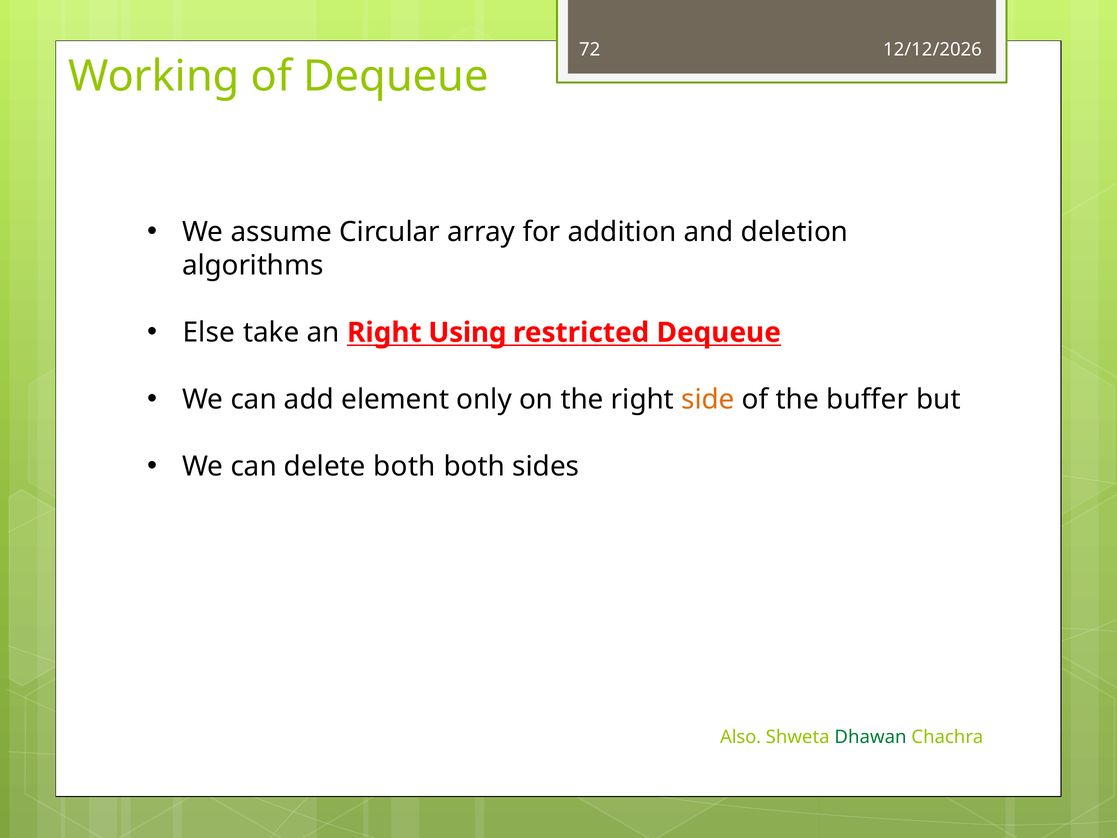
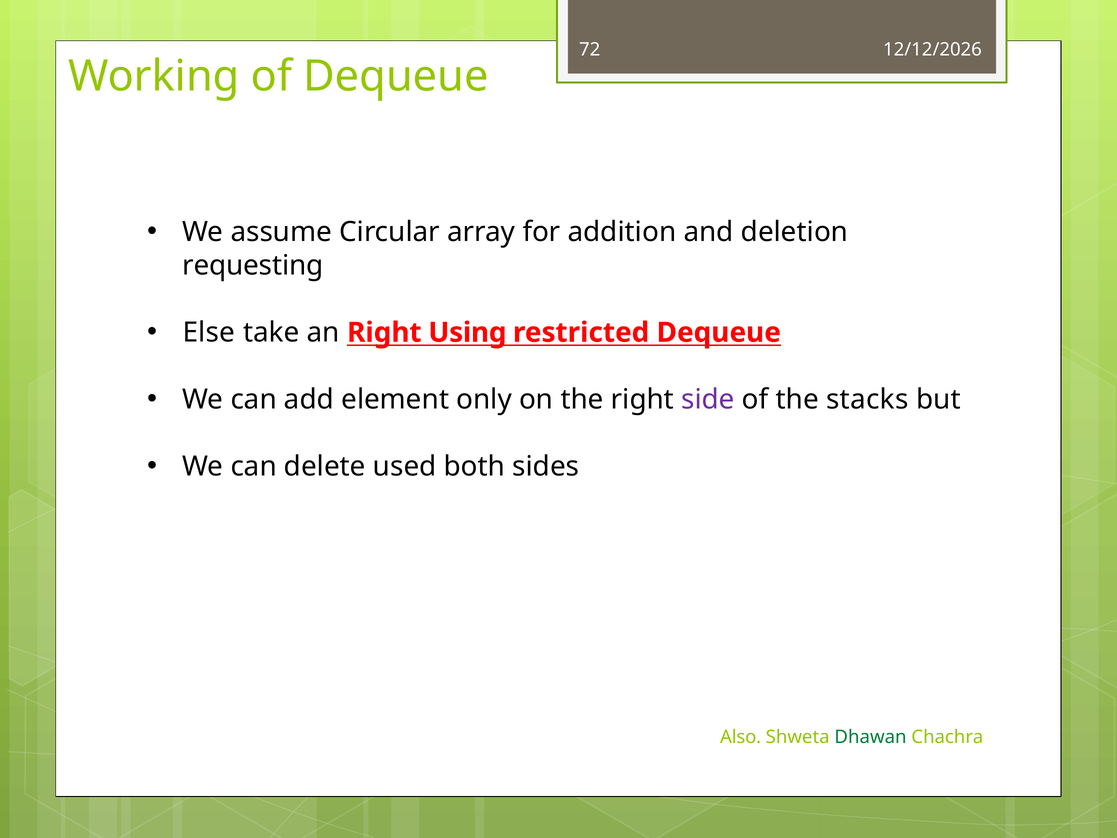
algorithms: algorithms -> requesting
side colour: orange -> purple
buffer: buffer -> stacks
delete both: both -> used
